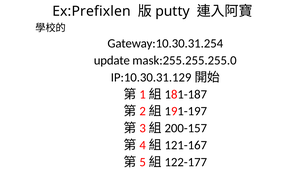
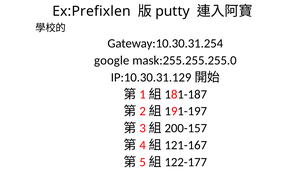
update: update -> google
